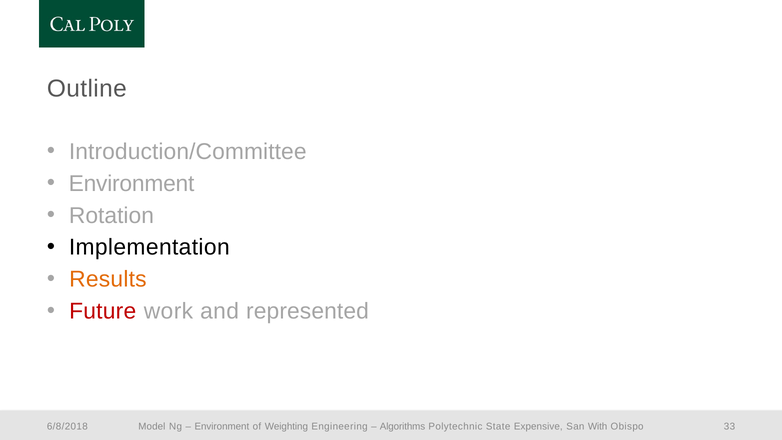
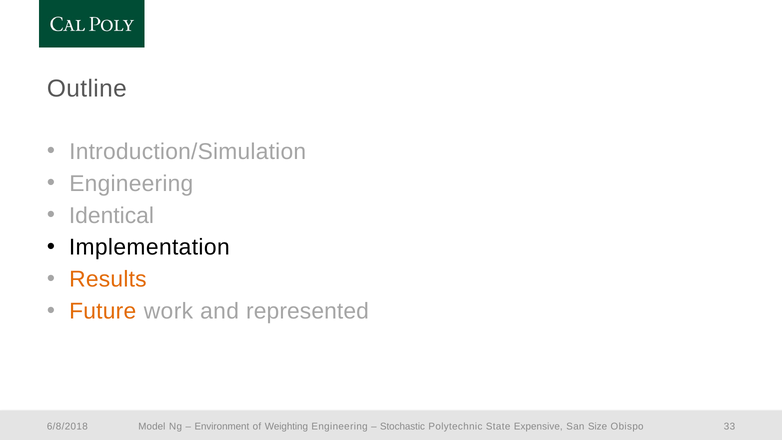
Introduction/Committee: Introduction/Committee -> Introduction/Simulation
Environment at (132, 184): Environment -> Engineering
Rotation: Rotation -> Identical
Future colour: red -> orange
Algorithms: Algorithms -> Stochastic
With: With -> Size
